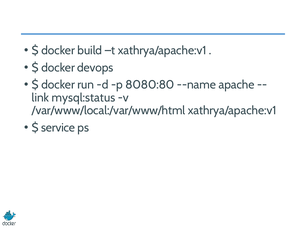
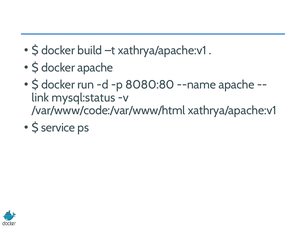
docker devops: devops -> apache
/var/www/local:/var/www/html: /var/www/local:/var/www/html -> /var/www/code:/var/www/html
